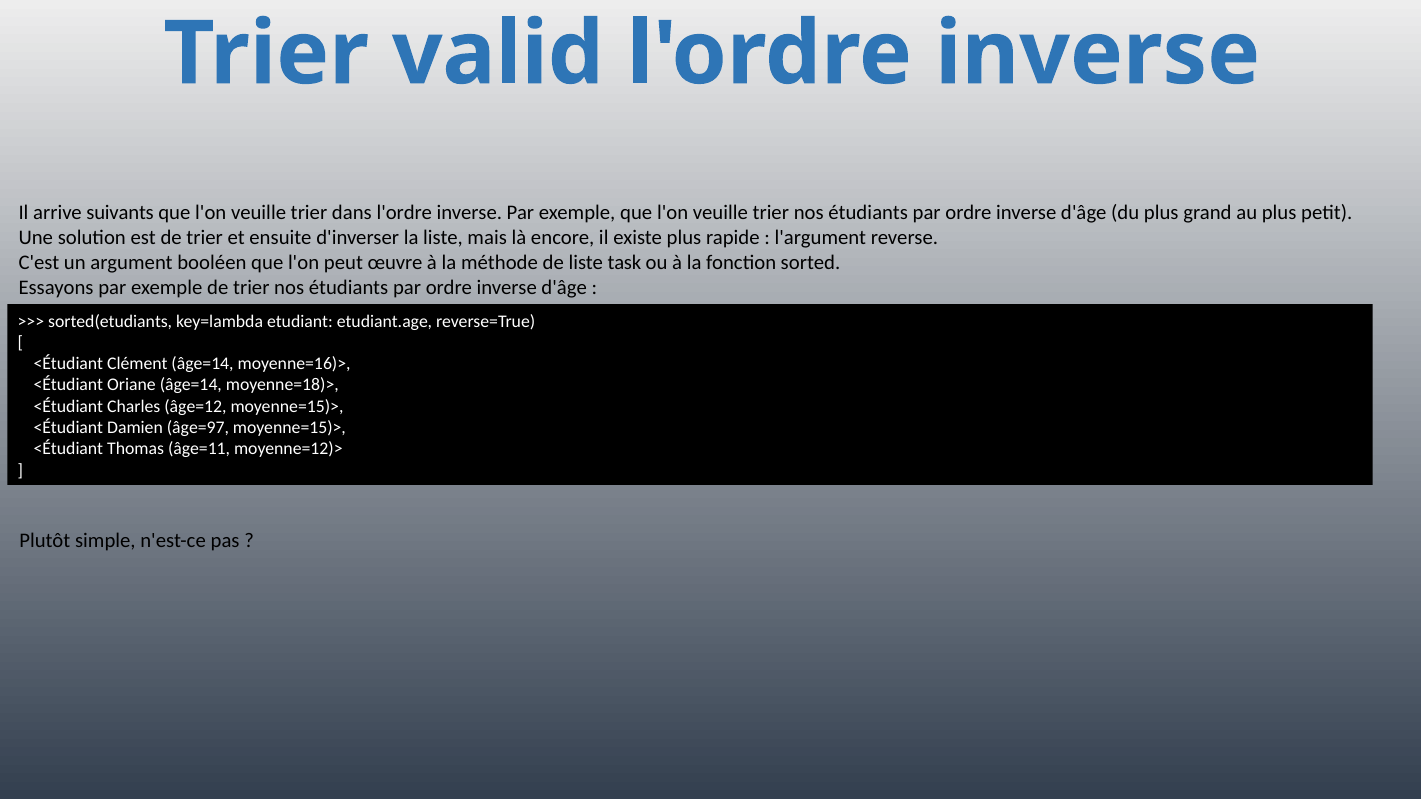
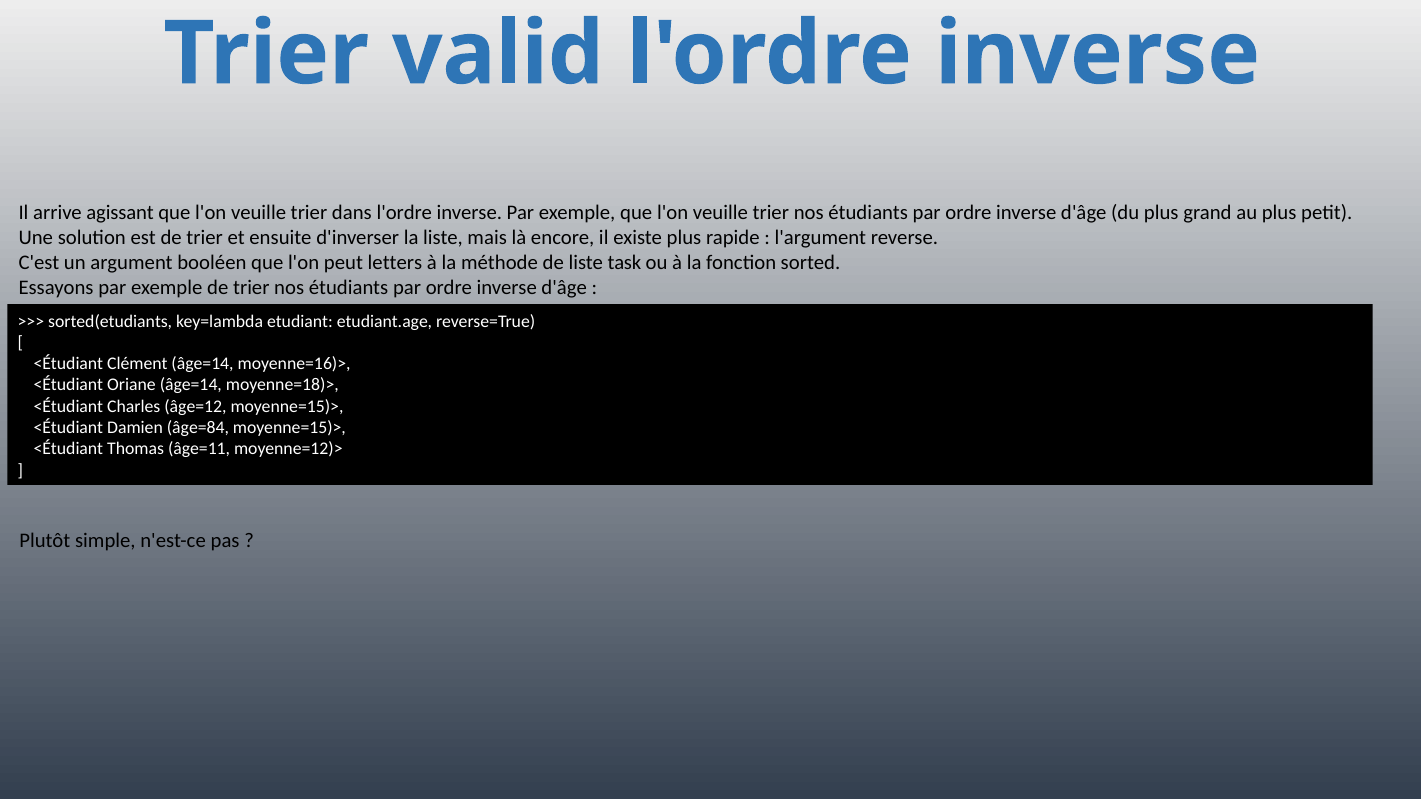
suivants: suivants -> agissant
œuvre: œuvre -> letters
âge=97: âge=97 -> âge=84
